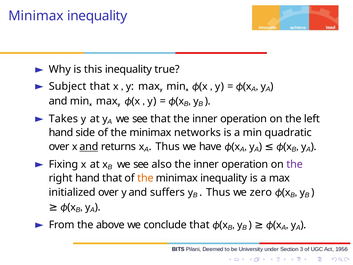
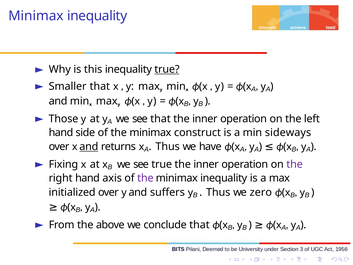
true at (167, 69) underline: none -> present
Subject: Subject -> Smaller
Takes: Takes -> Those
networks: networks -> construct
quadratic: quadratic -> sideways
see also: also -> true
hand that: that -> axis
the at (145, 178) colour: orange -> purple
